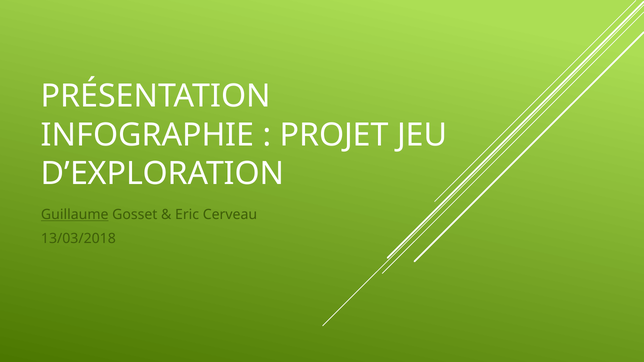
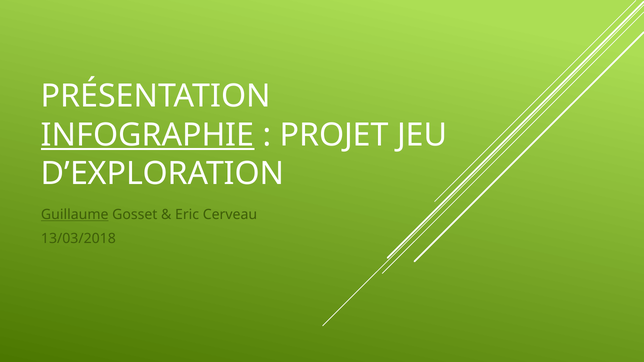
INFOGRAPHIE underline: none -> present
